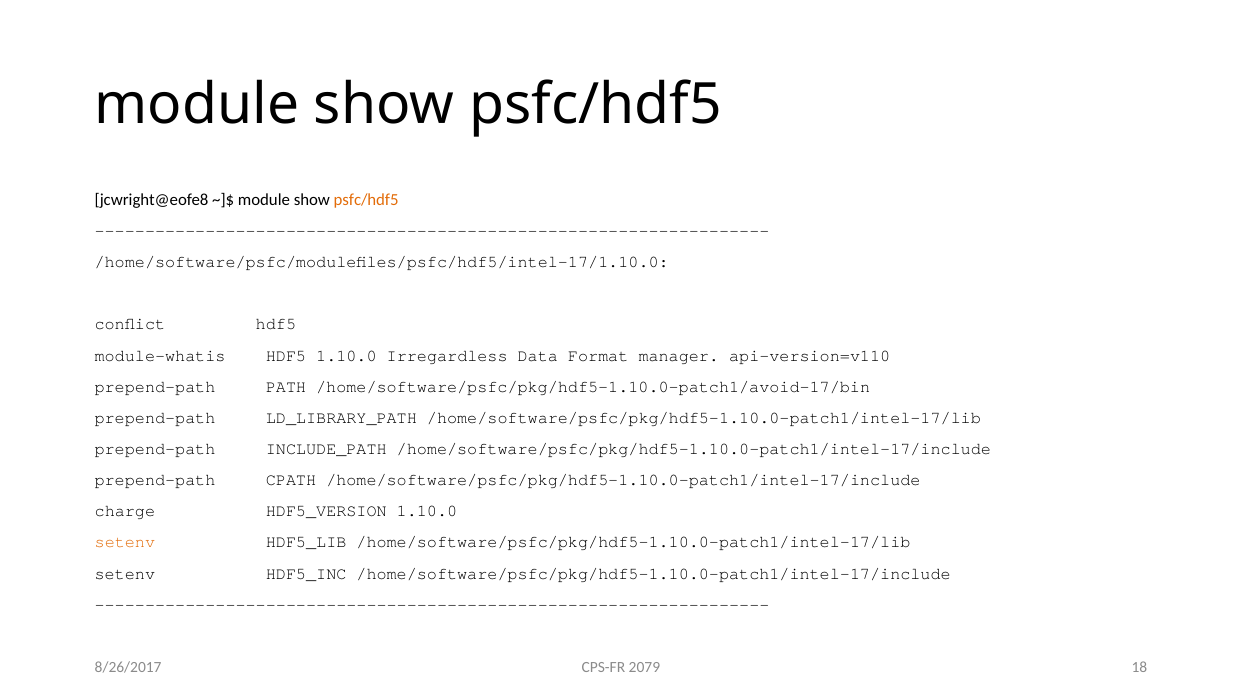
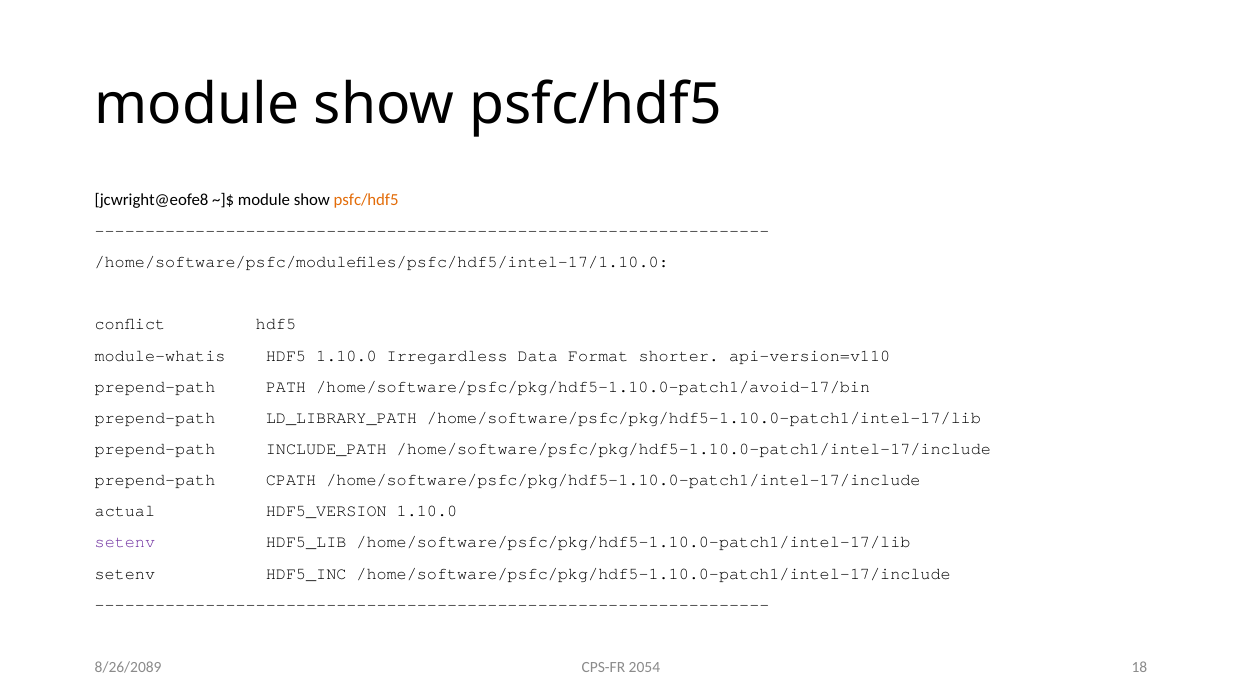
manager: manager -> shorter
charge: charge -> actual
setenv at (125, 542) colour: orange -> purple
2079: 2079 -> 2054
8/26/2017: 8/26/2017 -> 8/26/2089
